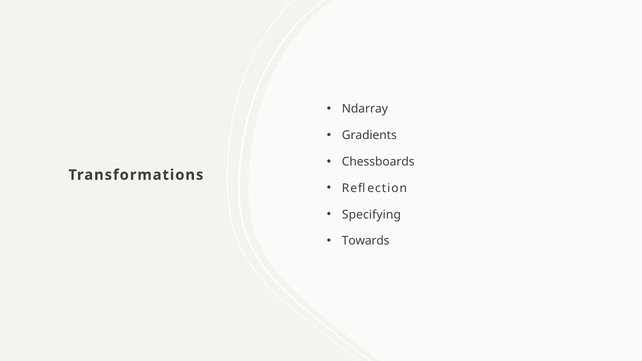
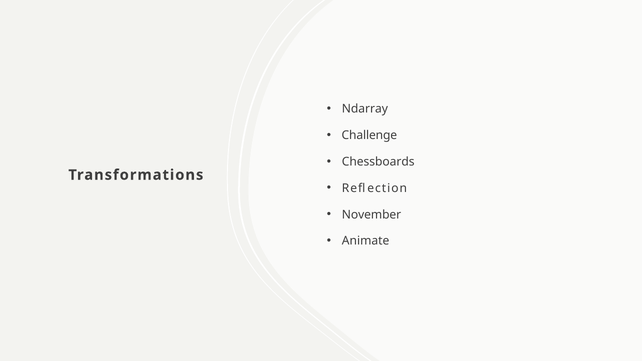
Gradients: Gradients -> Challenge
Specifying: Specifying -> November
Towards: Towards -> Animate
